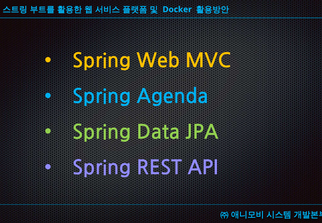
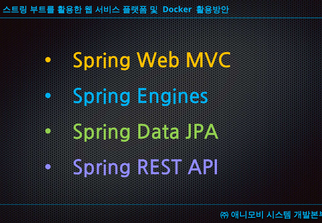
Agenda: Agenda -> Engines
